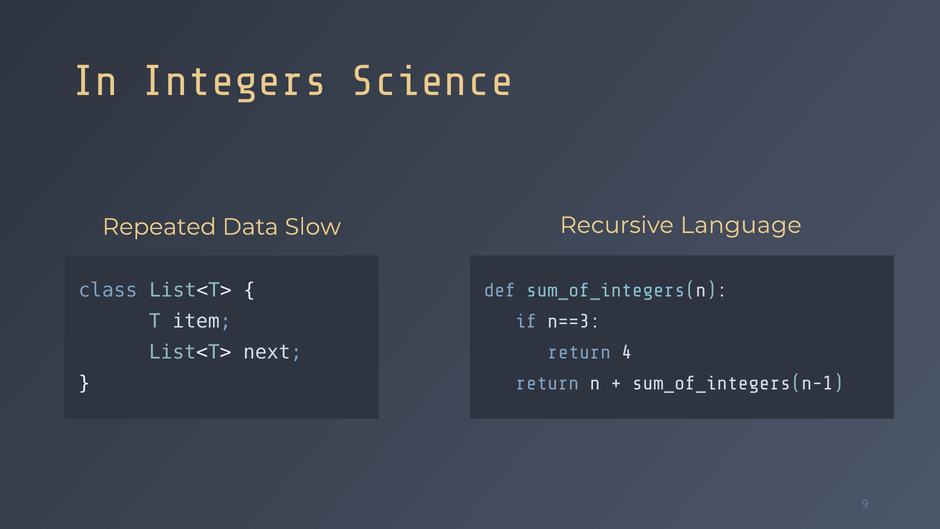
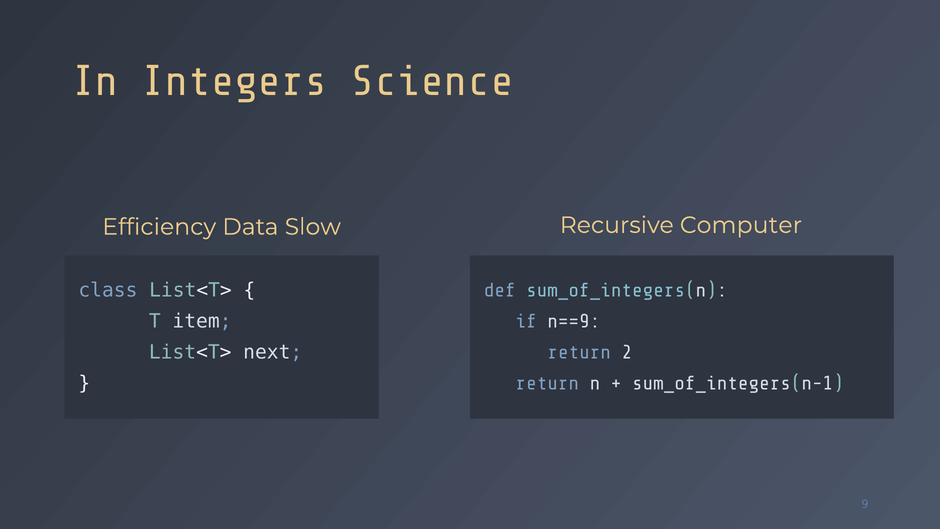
Language: Language -> Computer
Repeated: Repeated -> Efficiency
n==3: n==3 -> n==9
4: 4 -> 2
